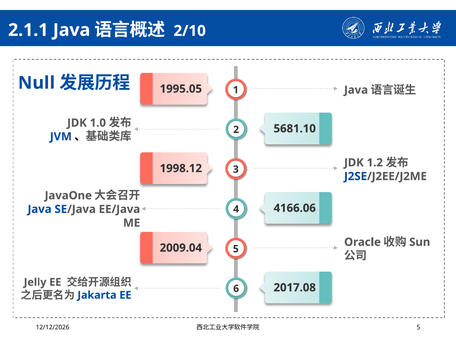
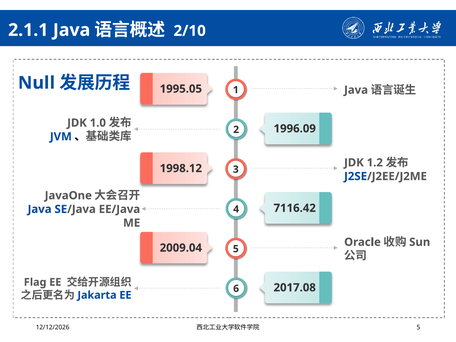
5681.10: 5681.10 -> 1996.09
4166.06: 4166.06 -> 7116.42
Jelly: Jelly -> Flag
